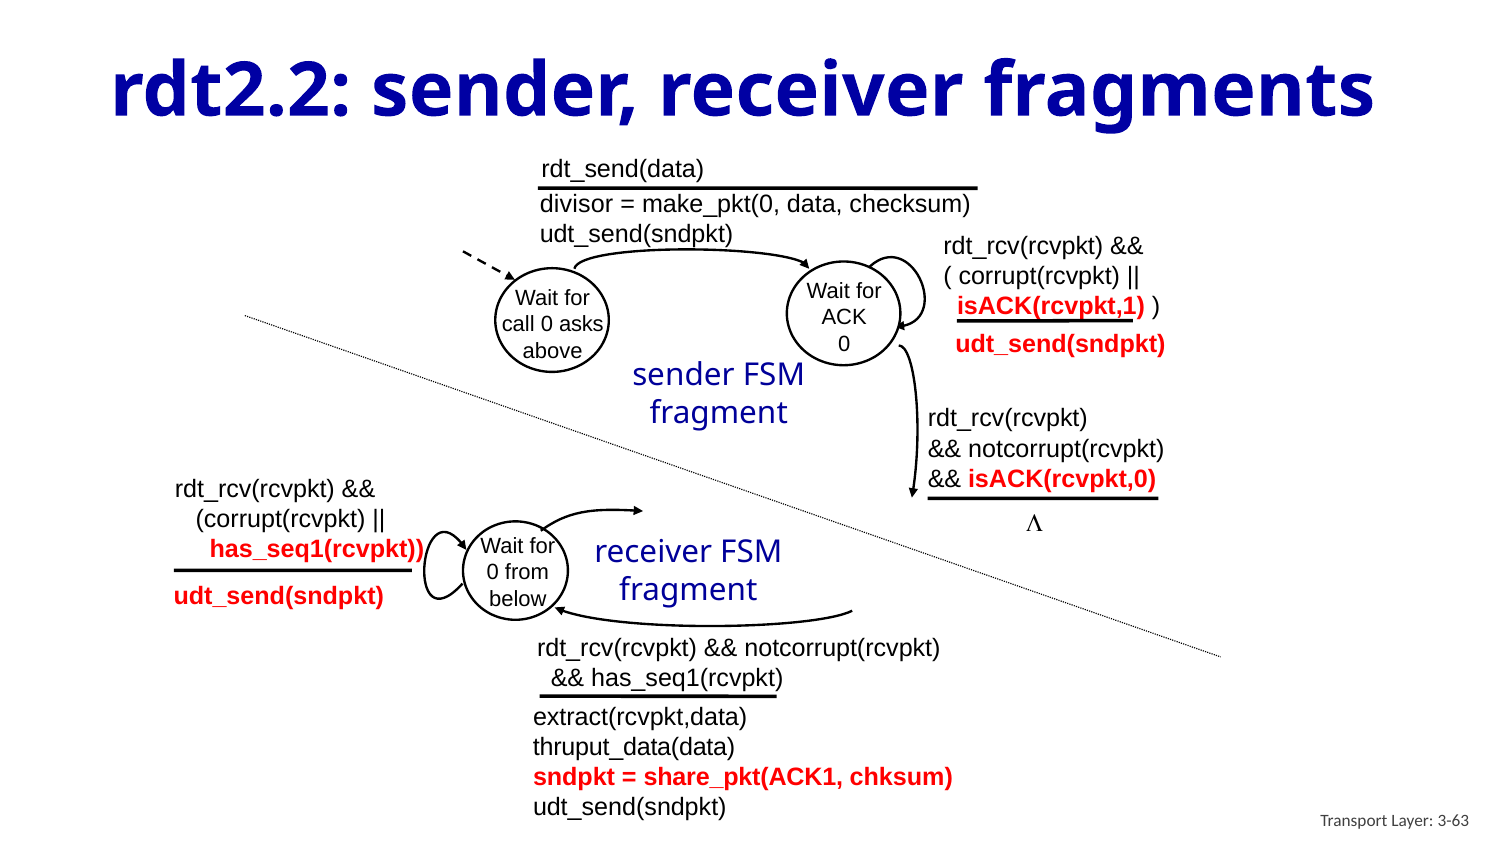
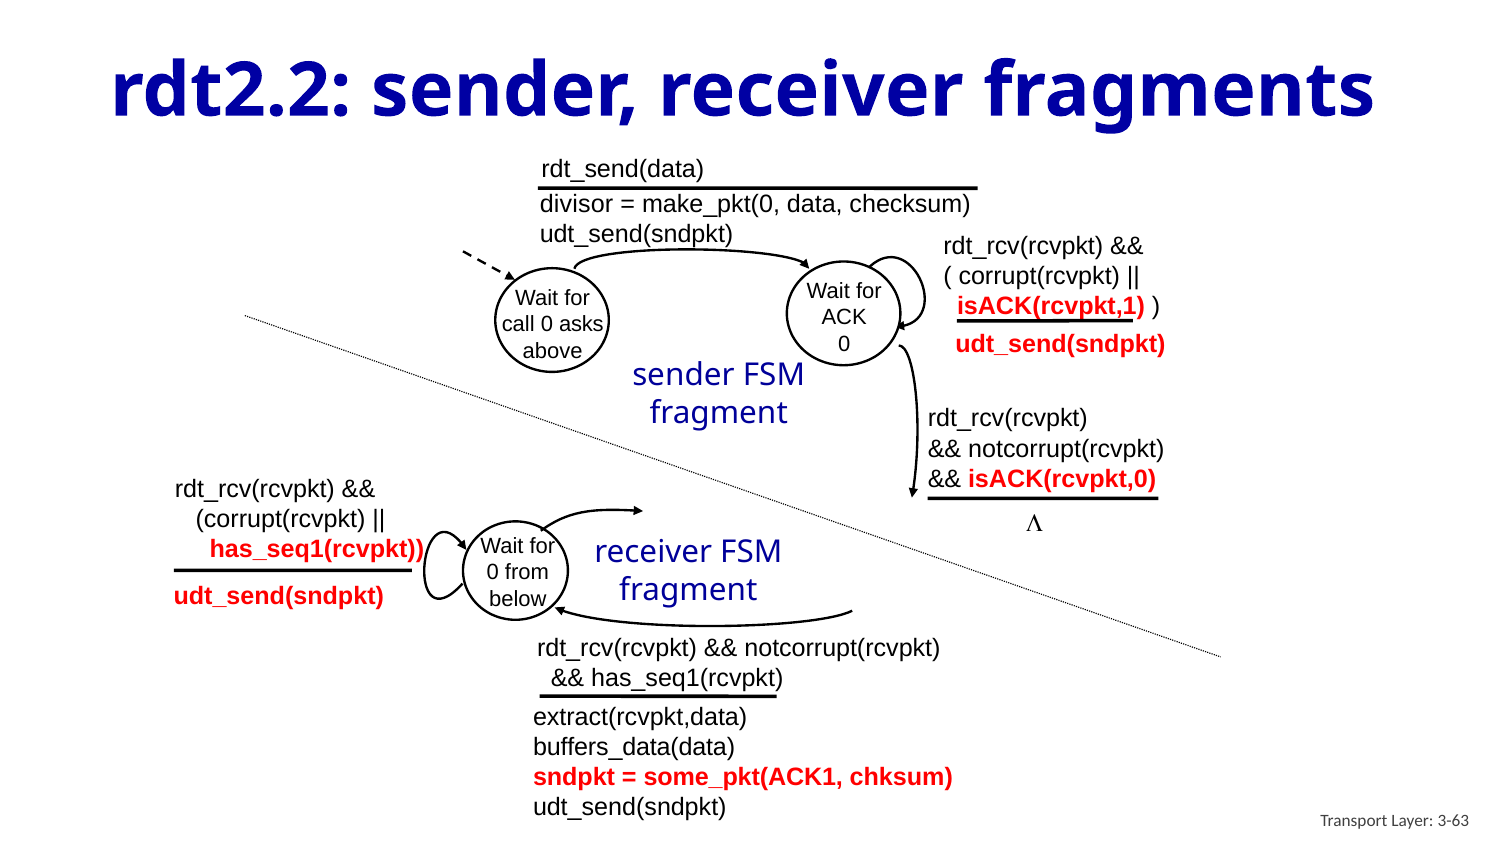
thruput_data(data: thruput_data(data -> buffers_data(data
share_pkt(ACK1: share_pkt(ACK1 -> some_pkt(ACK1
